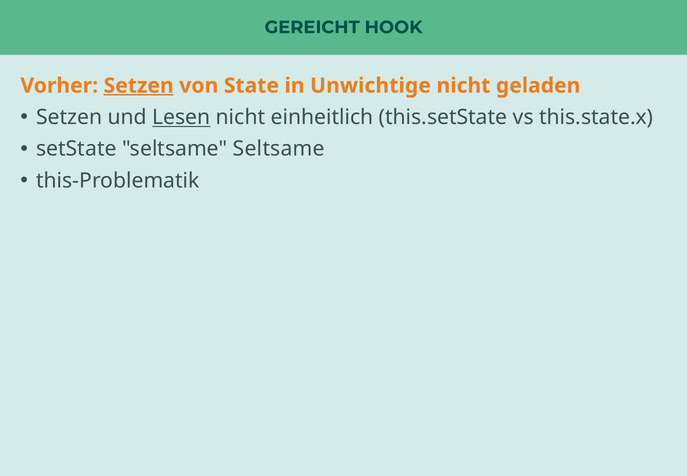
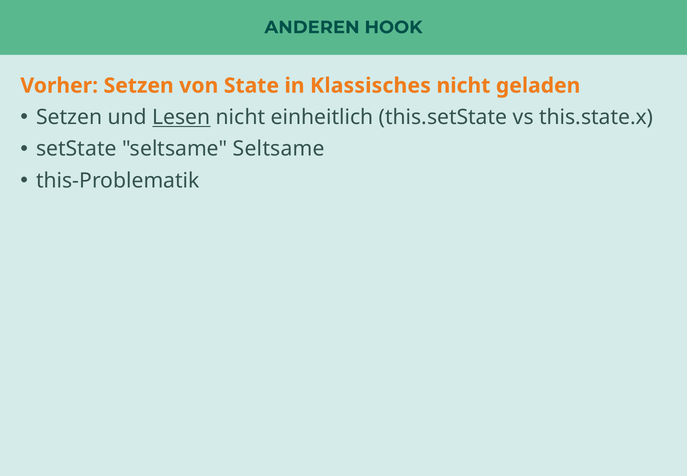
GEREICHT: GEREICHT -> ANDEREN
Setzen at (139, 86) underline: present -> none
Unwichtige: Unwichtige -> Klassisches
